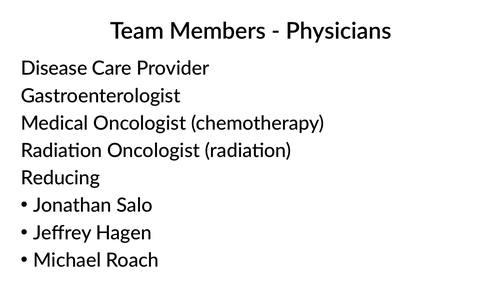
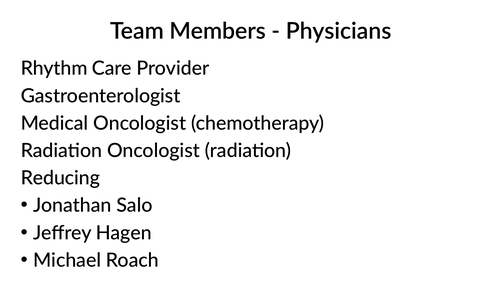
Disease: Disease -> Rhythm
